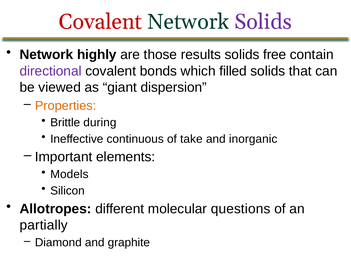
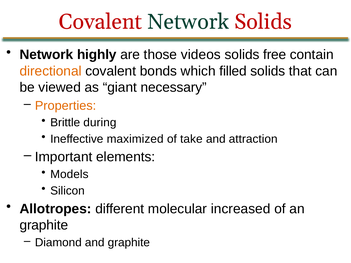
Solids at (263, 22) colour: purple -> red
results: results -> videos
directional colour: purple -> orange
dispersion: dispersion -> necessary
continuous: continuous -> maximized
inorganic: inorganic -> attraction
questions: questions -> increased
partially at (44, 225): partially -> graphite
